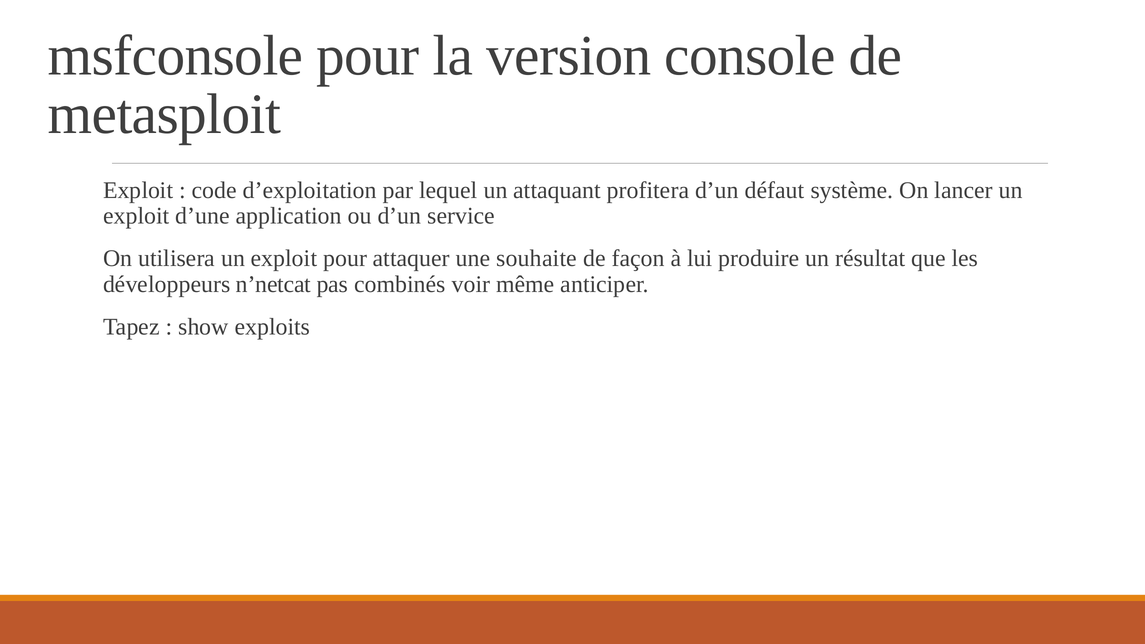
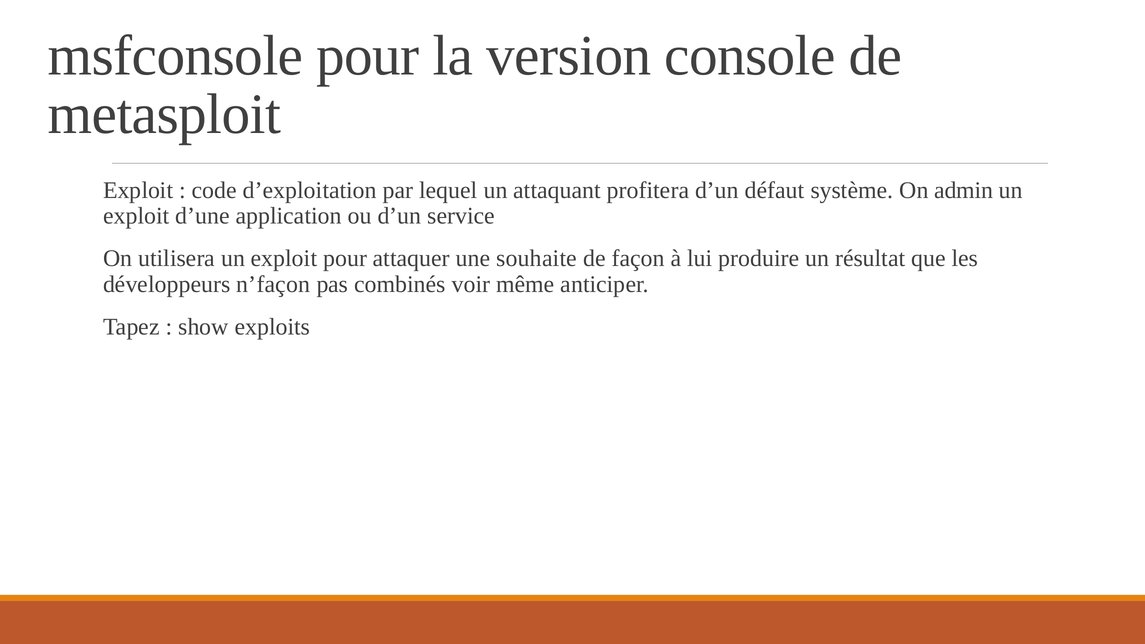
lancer: lancer -> admin
n’netcat: n’netcat -> n’façon
